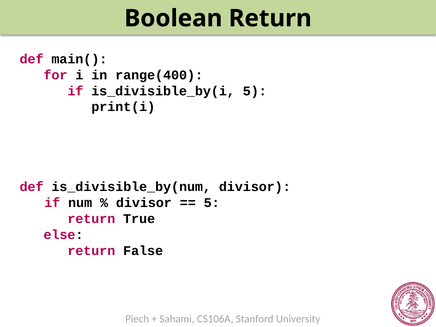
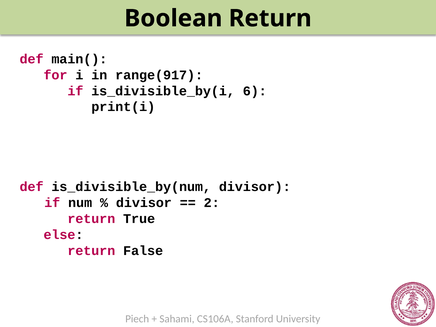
range(400: range(400 -> range(917
is_divisible_by(i 5: 5 -> 6
5 at (212, 203): 5 -> 2
